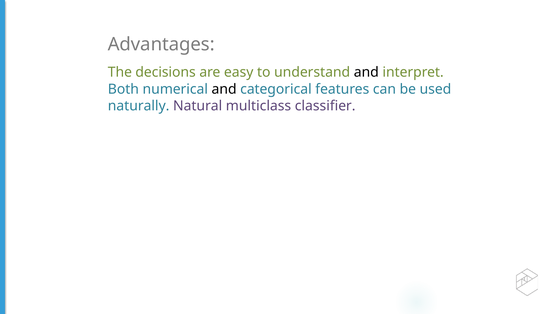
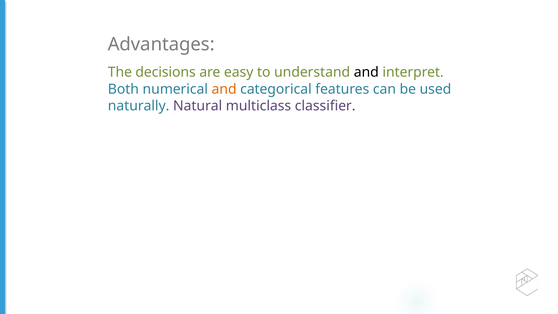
and at (224, 89) colour: black -> orange
